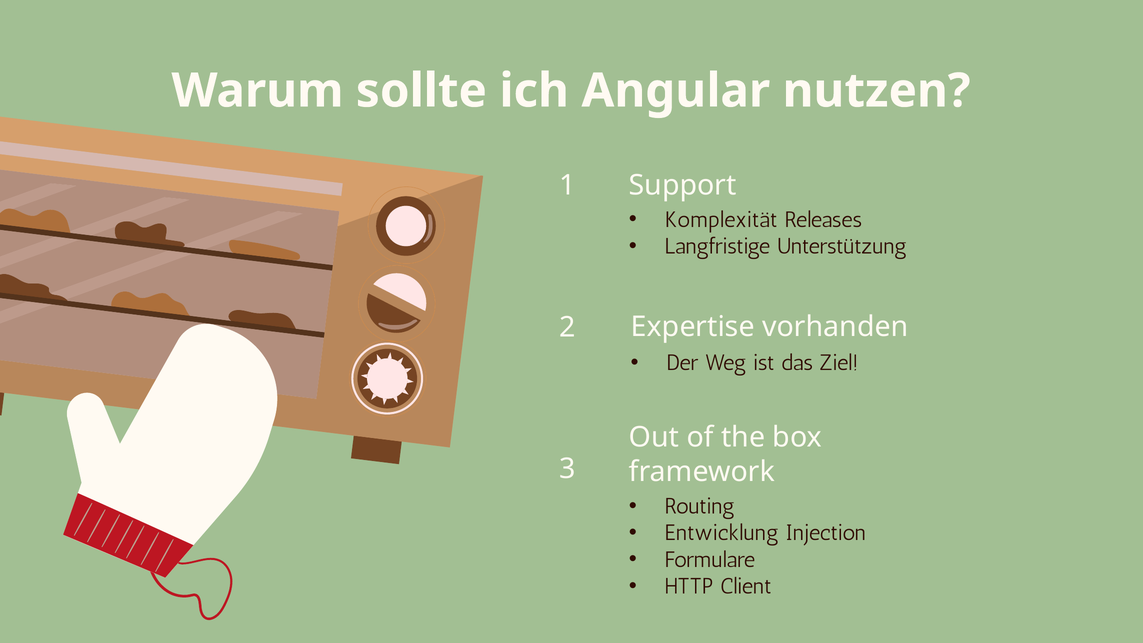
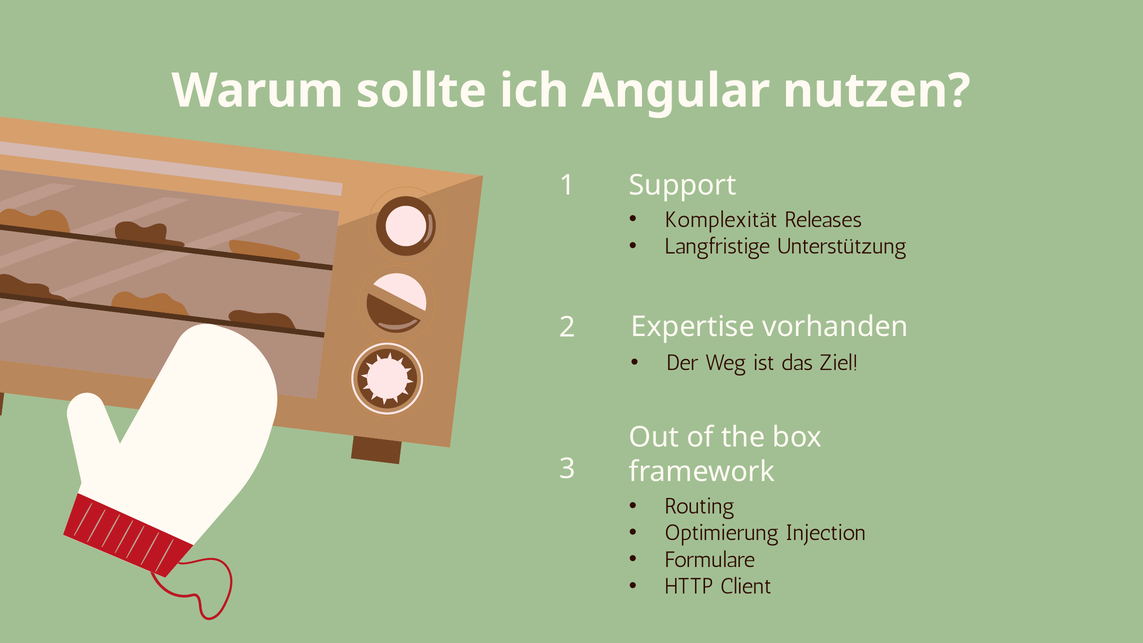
Entwicklung: Entwicklung -> Optimierung
